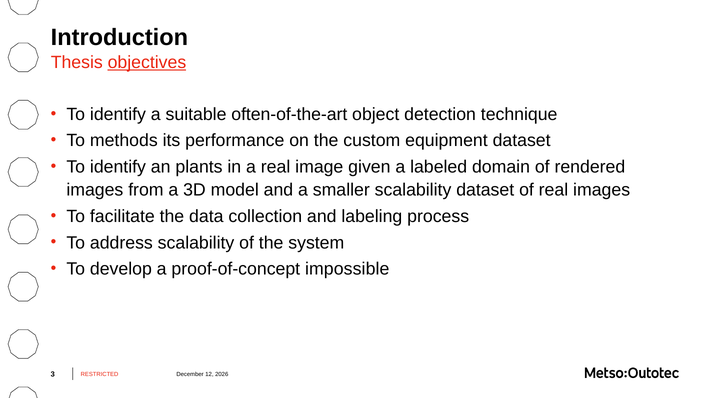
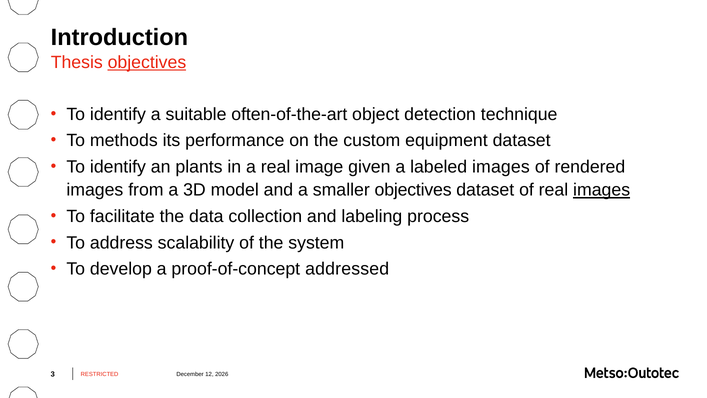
labeled domain: domain -> images
smaller scalability: scalability -> objectives
images at (602, 190) underline: none -> present
impossible: impossible -> addressed
